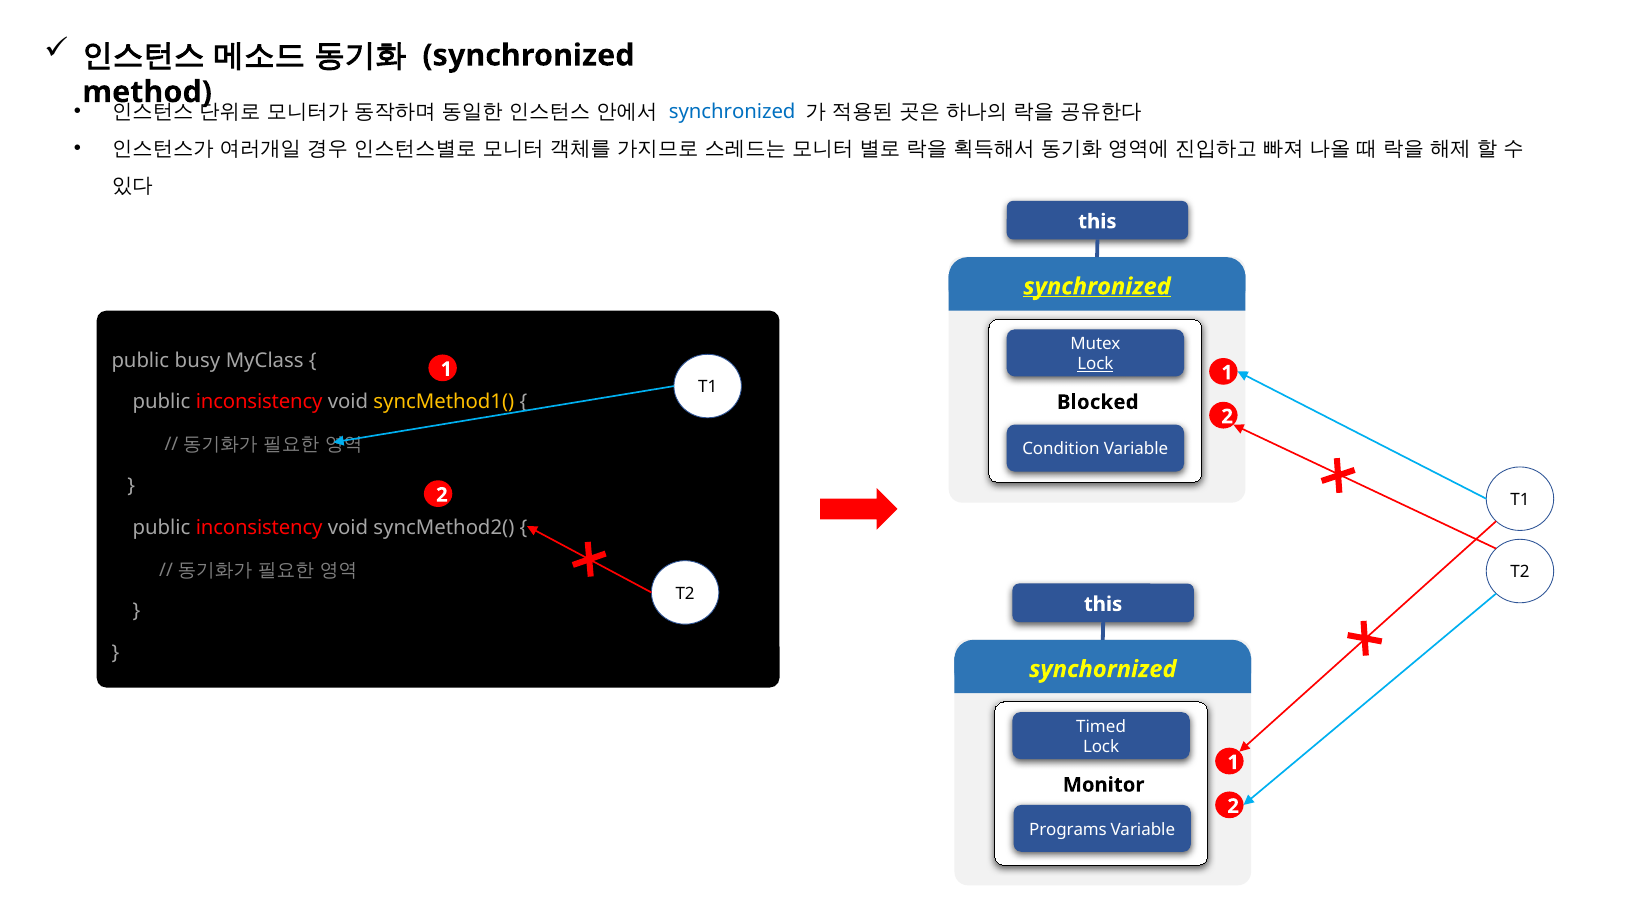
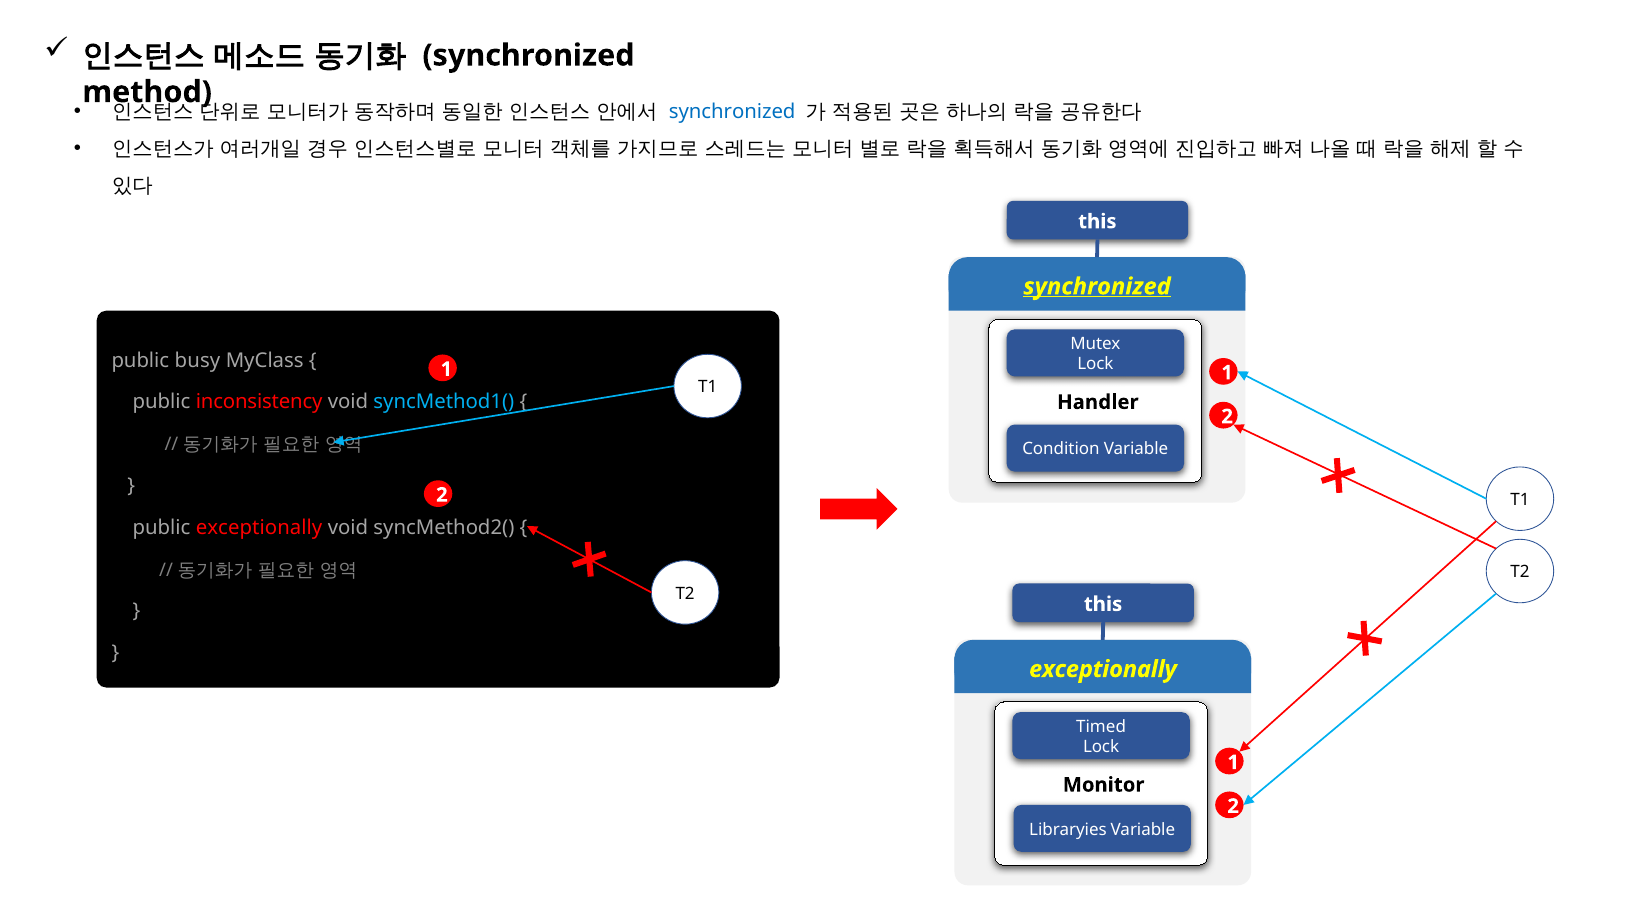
Lock at (1095, 364) underline: present -> none
syncMethod1( colour: yellow -> light blue
Blocked: Blocked -> Handler
inconsistency at (259, 527): inconsistency -> exceptionally
synchornized at (1103, 669): synchornized -> exceptionally
Programs: Programs -> Libraryies
